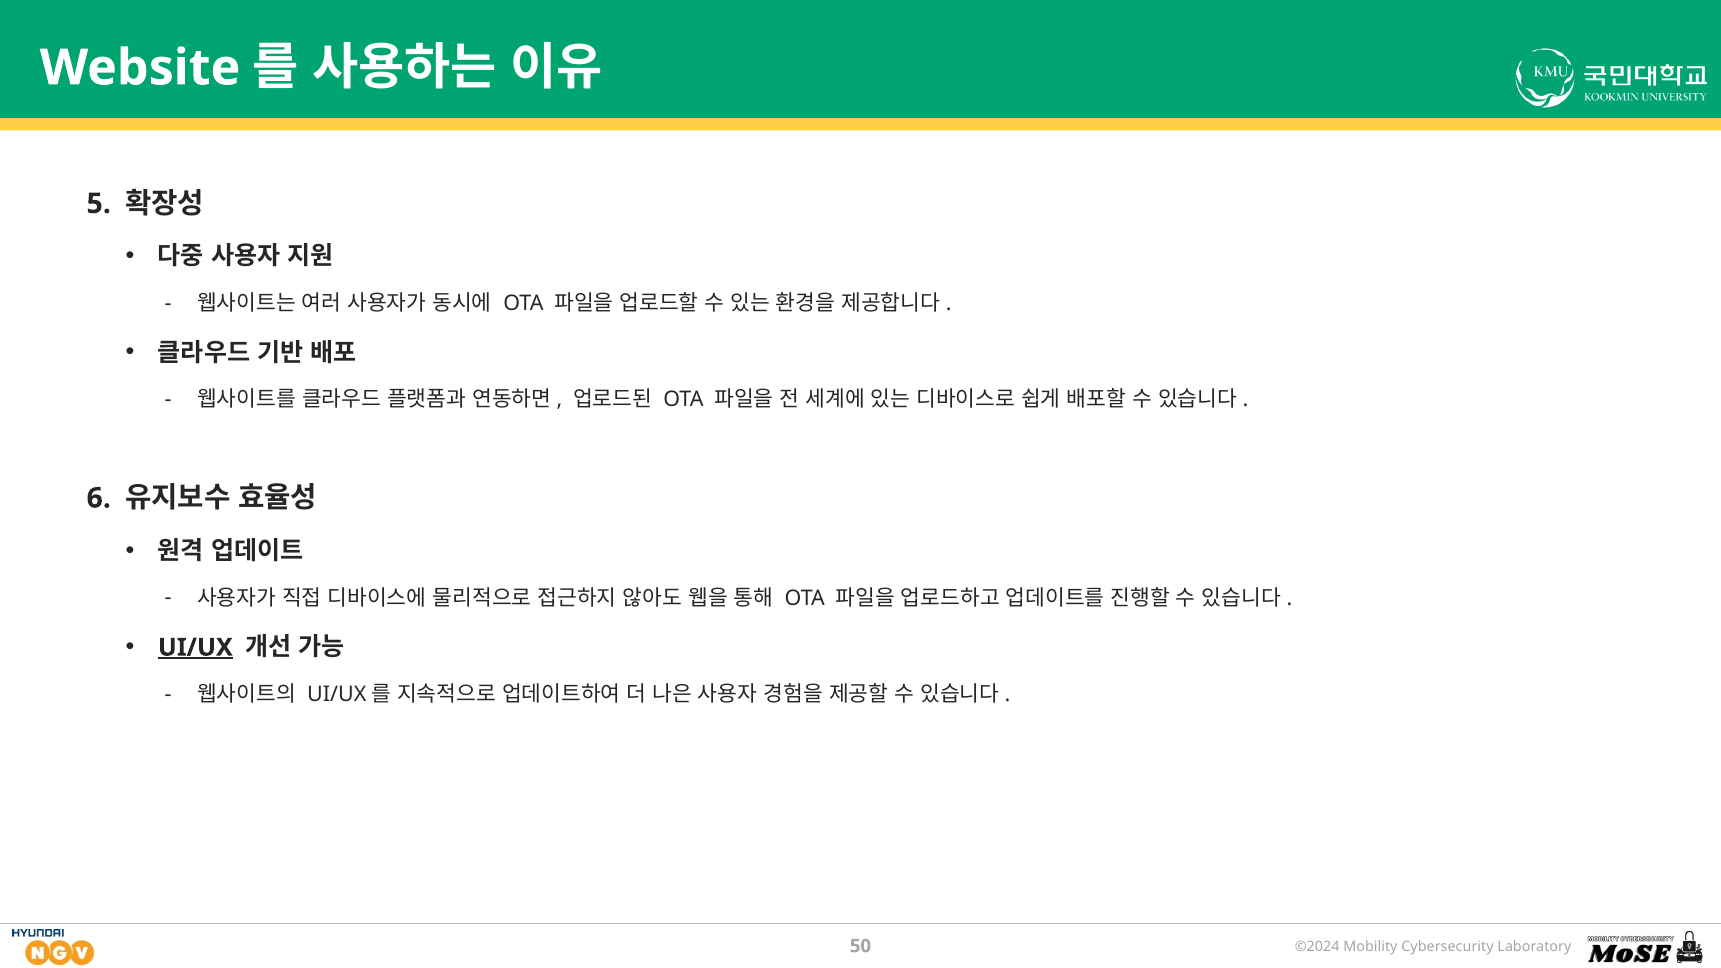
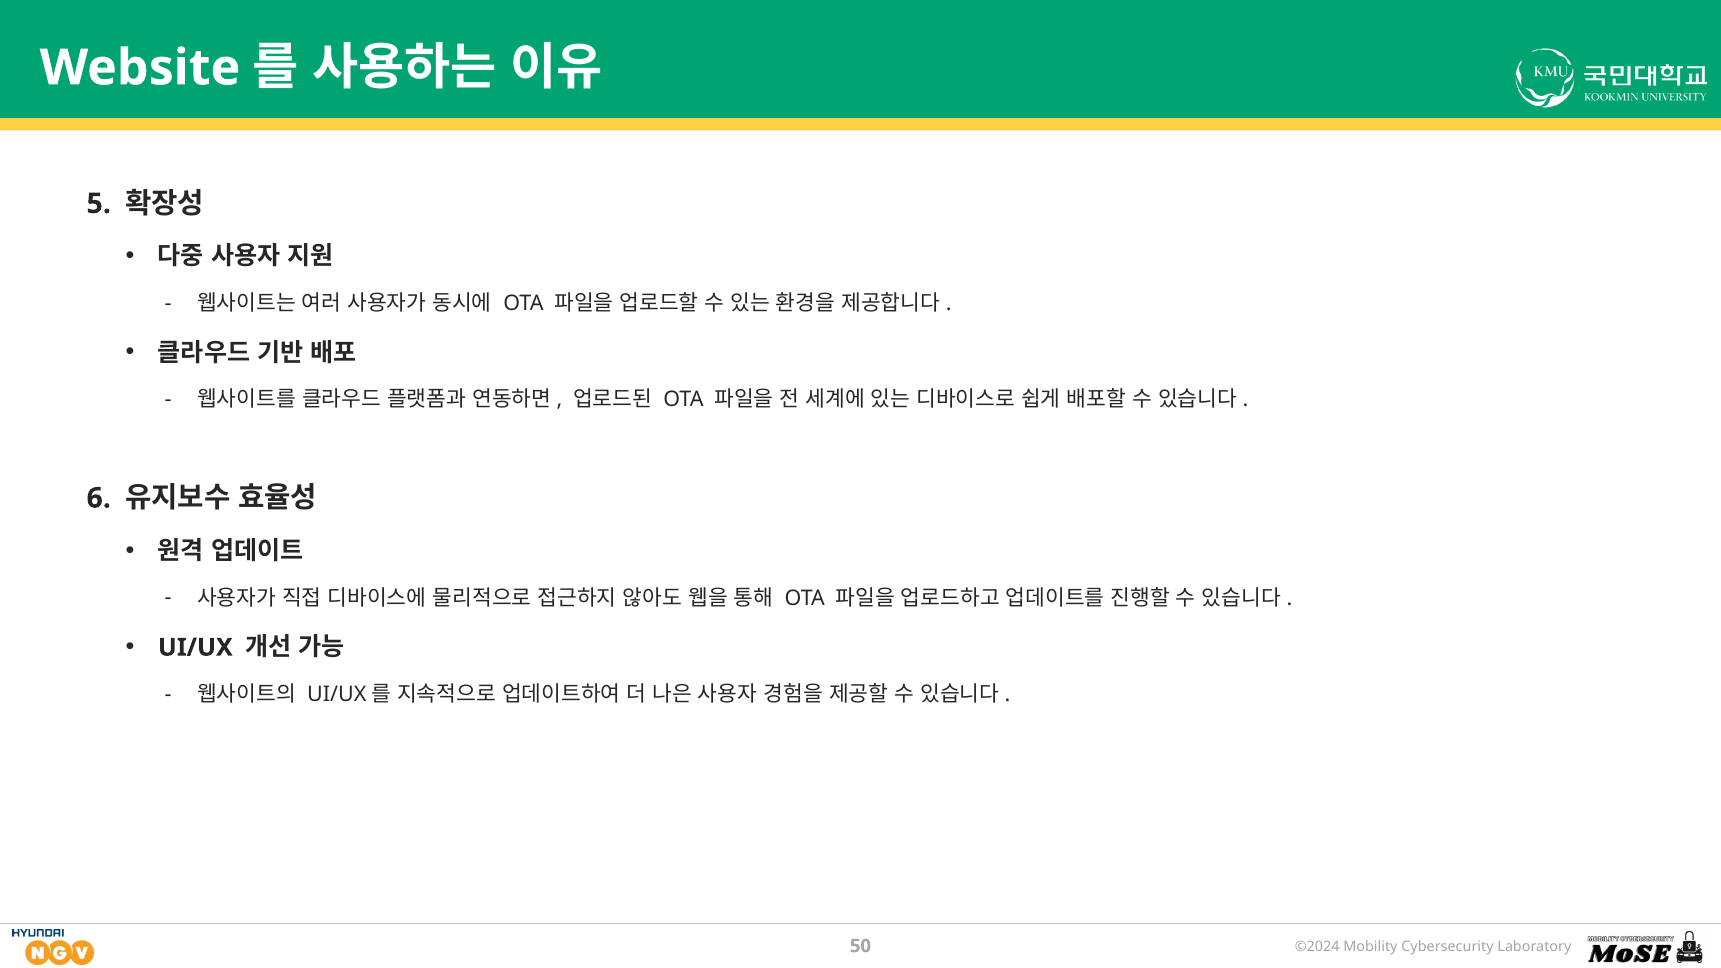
UI/UX underline: present -> none
